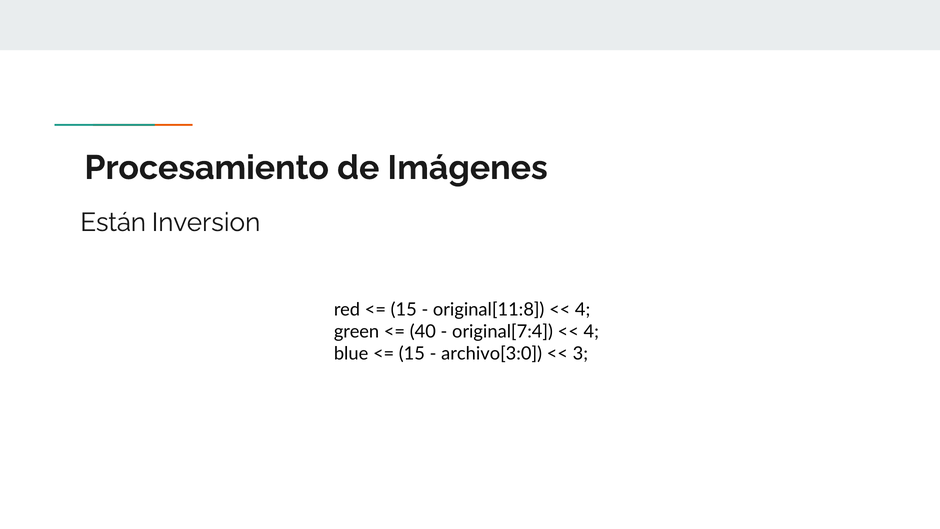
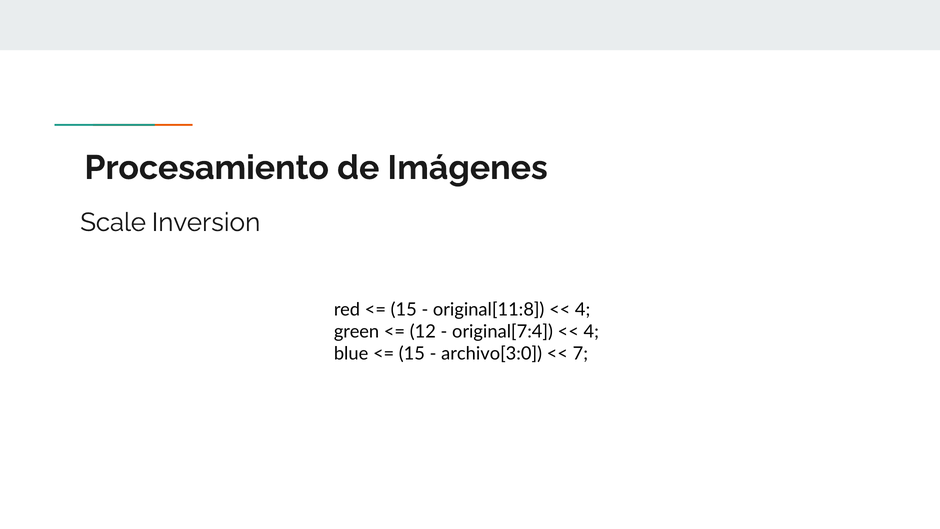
Están: Están -> Scale
40: 40 -> 12
3: 3 -> 7
